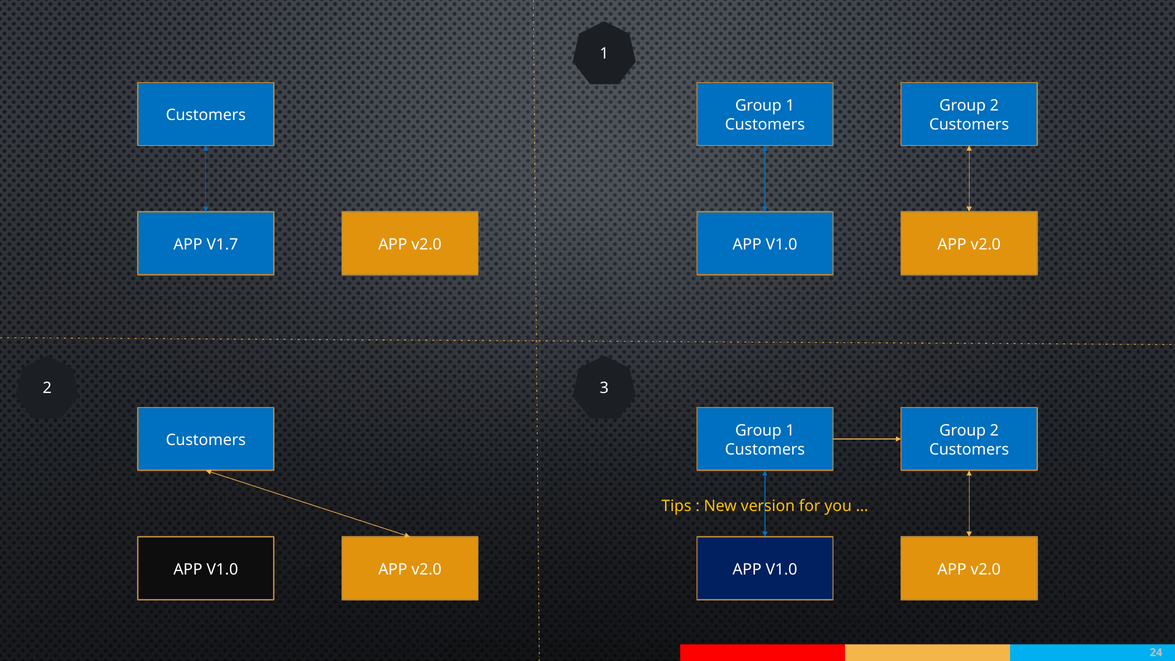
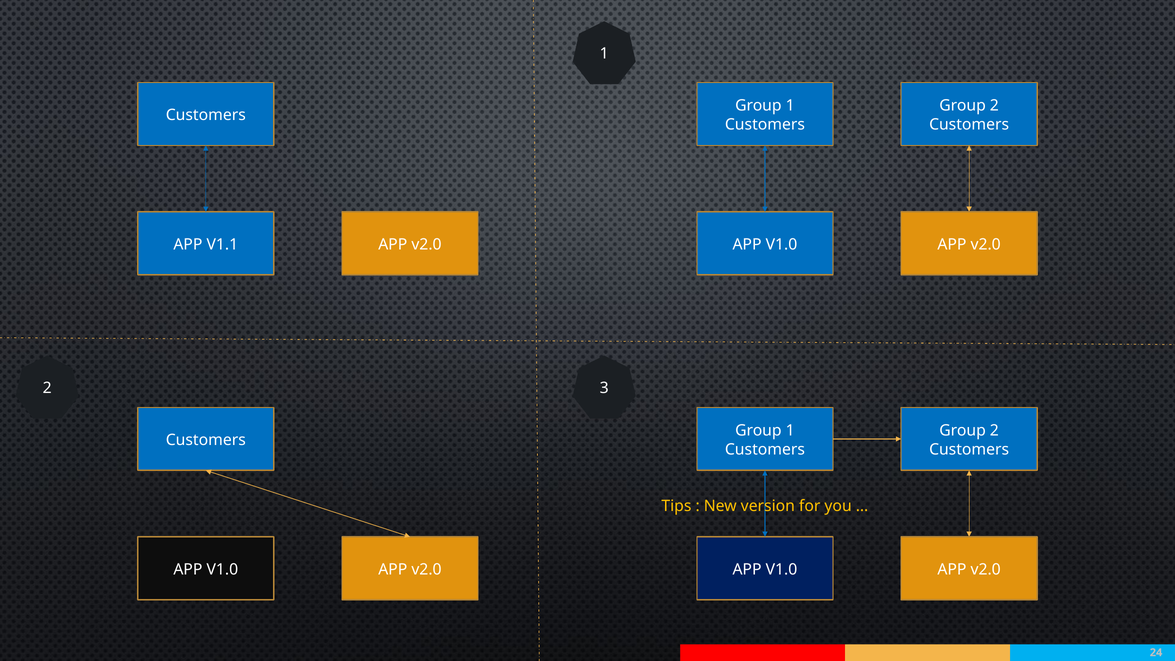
V1.7: V1.7 -> V1.1
